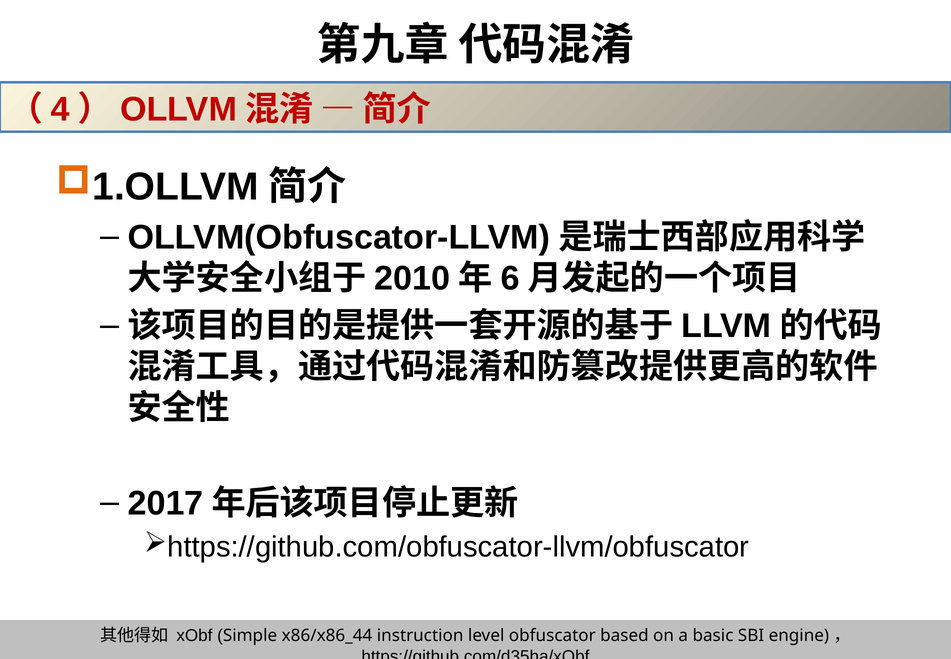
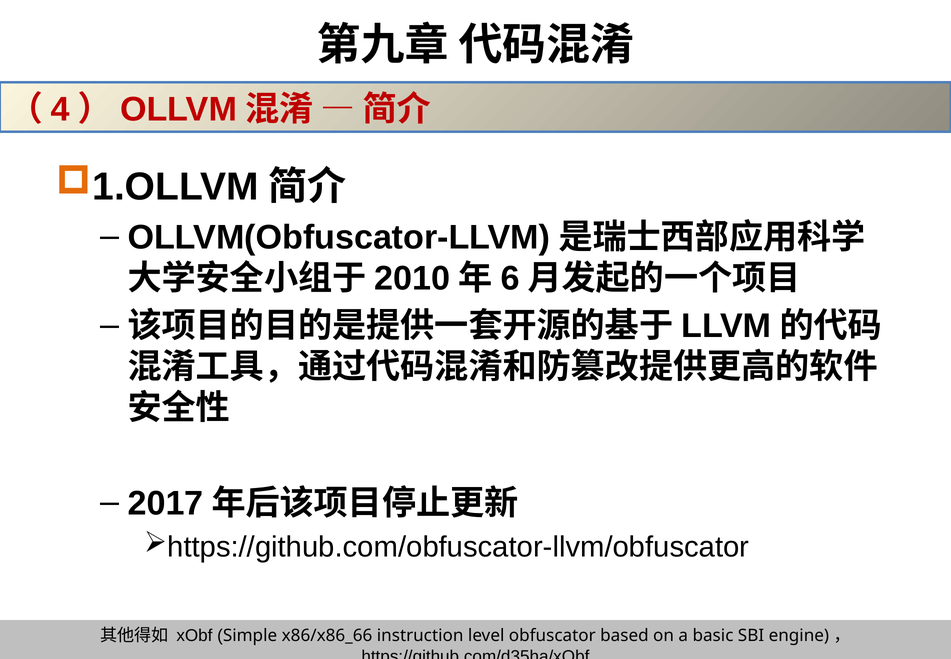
x86/x86_44: x86/x86_44 -> x86/x86_66
